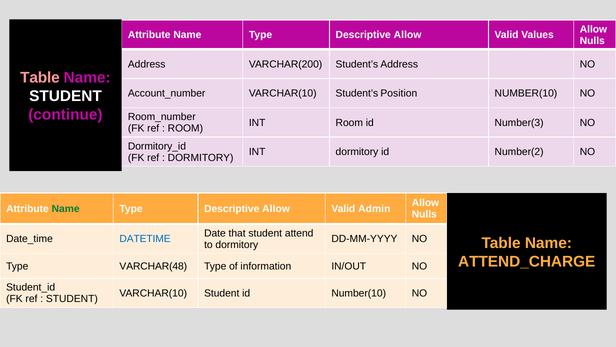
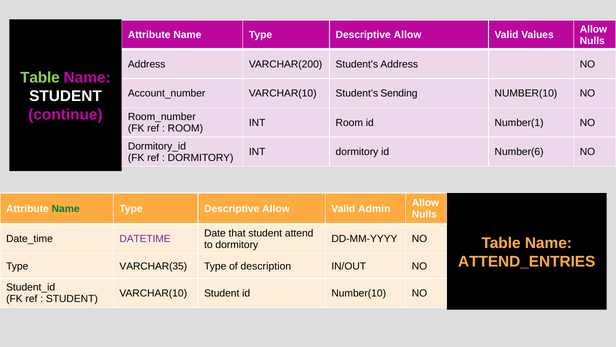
Table at (40, 78) colour: pink -> light green
Position: Position -> Sending
Number(3: Number(3 -> Number(1
Number(2: Number(2 -> Number(6
DATETIME colour: blue -> purple
ATTEND_CHARGE: ATTEND_CHARGE -> ATTEND_ENTRIES
VARCHAR(48: VARCHAR(48 -> VARCHAR(35
information: information -> description
